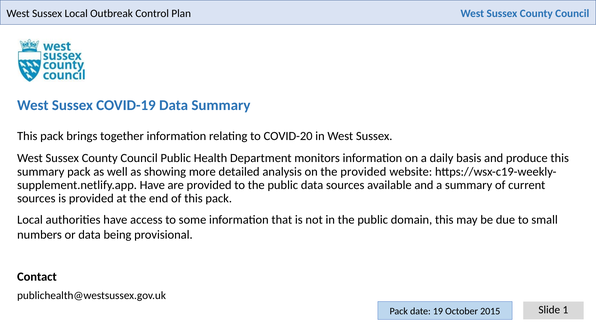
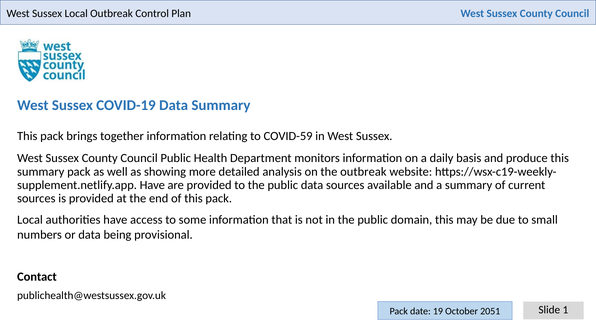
COVID-20: COVID-20 -> COVID-59
the provided: provided -> outbreak
2015: 2015 -> 2051
